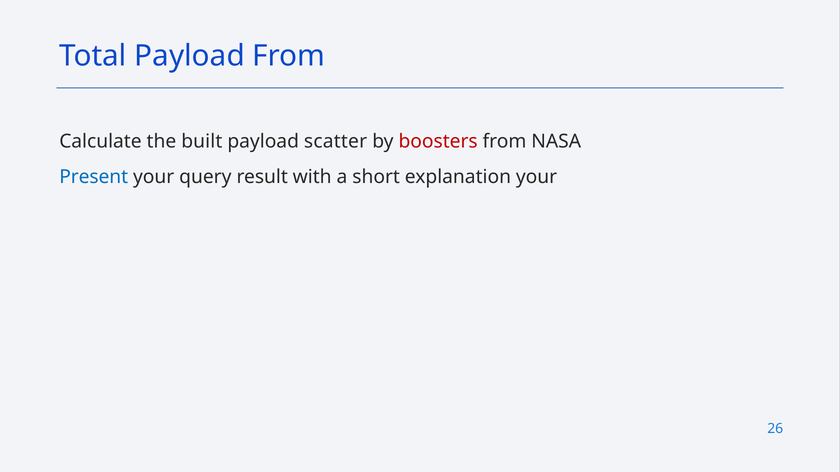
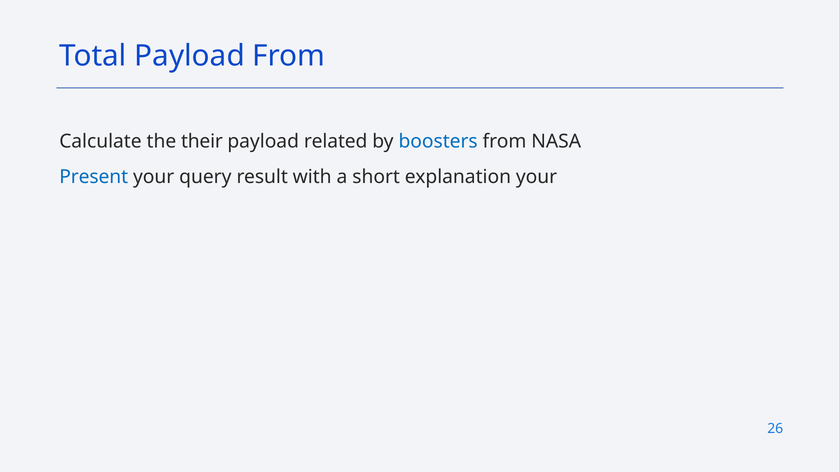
built: built -> their
scatter: scatter -> related
boosters colour: red -> blue
